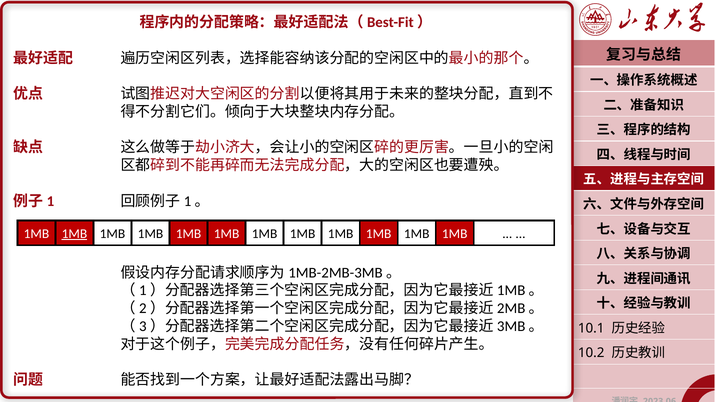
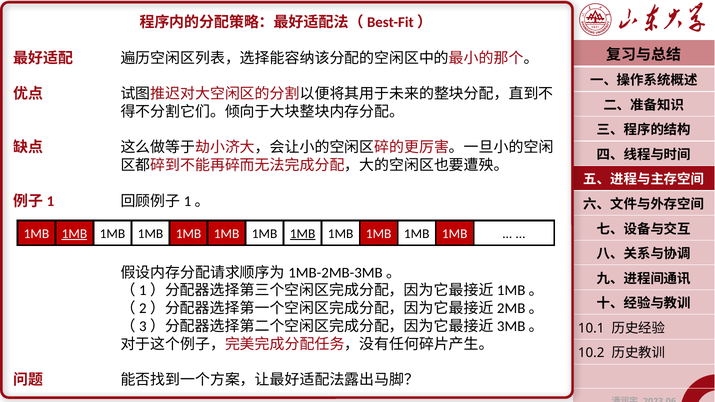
1MB at (303, 234) underline: none -> present
